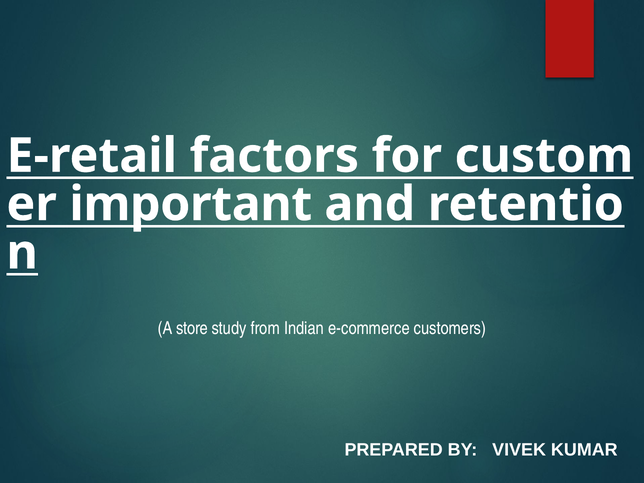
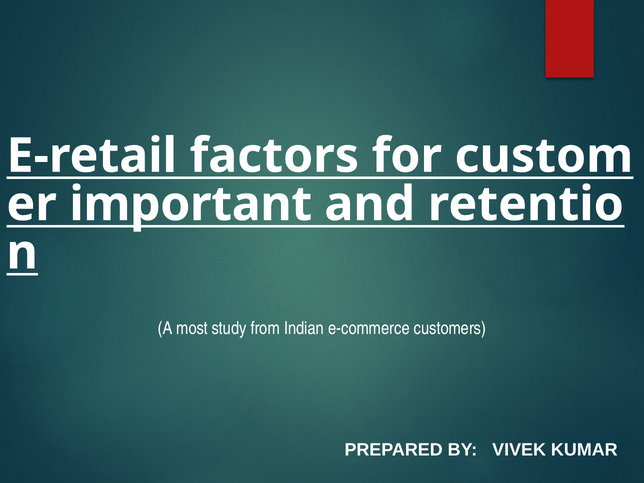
store: store -> most
